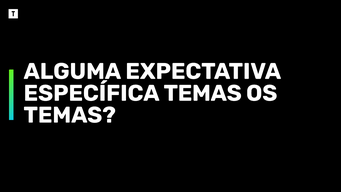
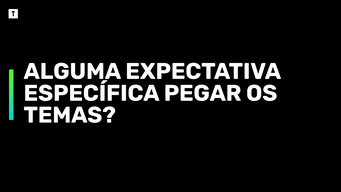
ESPECÍFICA TEMAS: TEMAS -> PEGAR
